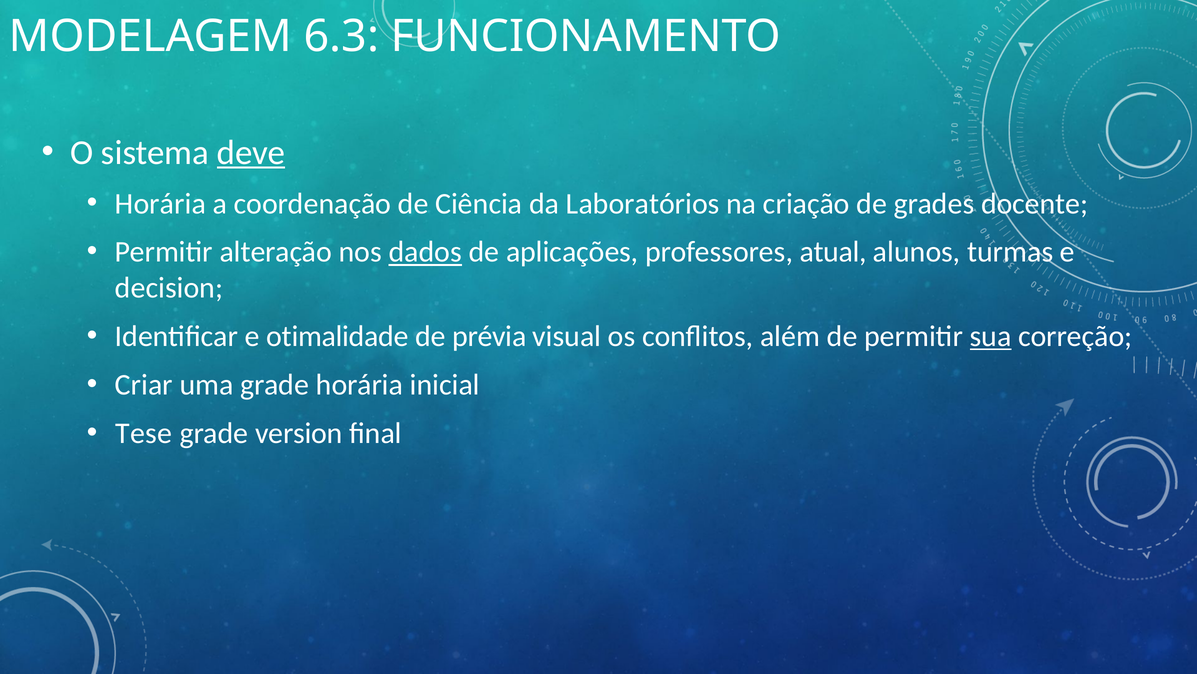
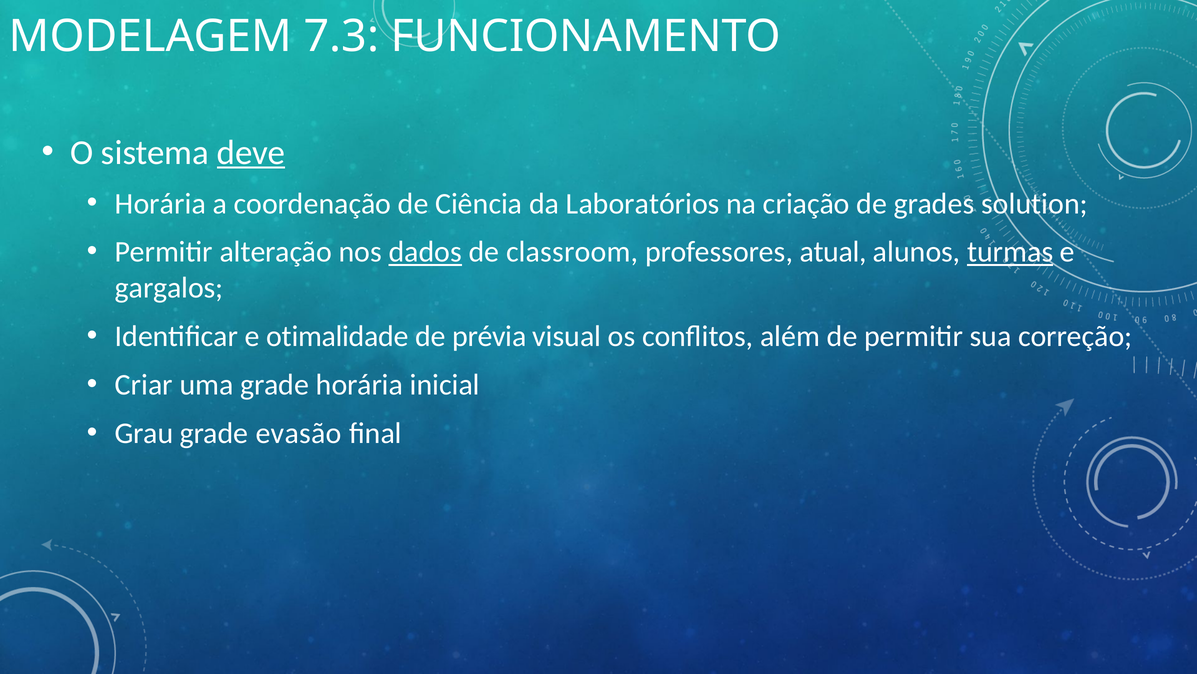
6.3: 6.3 -> 7.3
docente: docente -> solution
aplicações: aplicações -> classroom
turmas underline: none -> present
decision: decision -> gargalos
sua underline: present -> none
Tese: Tese -> Grau
version: version -> evasão
